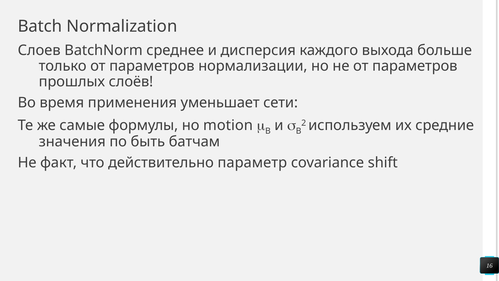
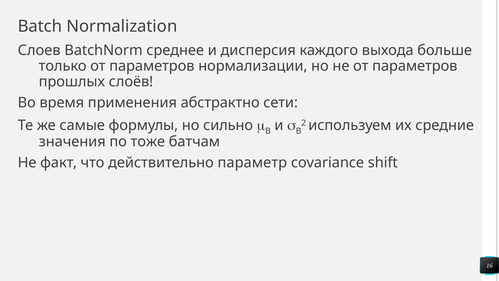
уменьшает: уменьшает -> абстрактно
motion: motion -> сильно
быть: быть -> тоже
